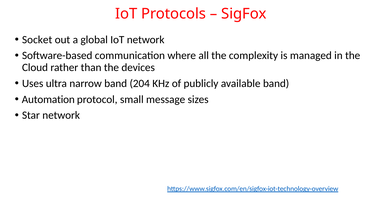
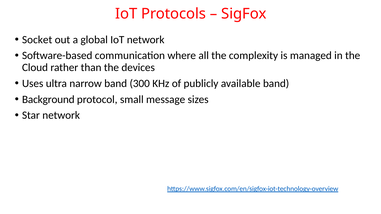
204: 204 -> 300
Automation: Automation -> Background
